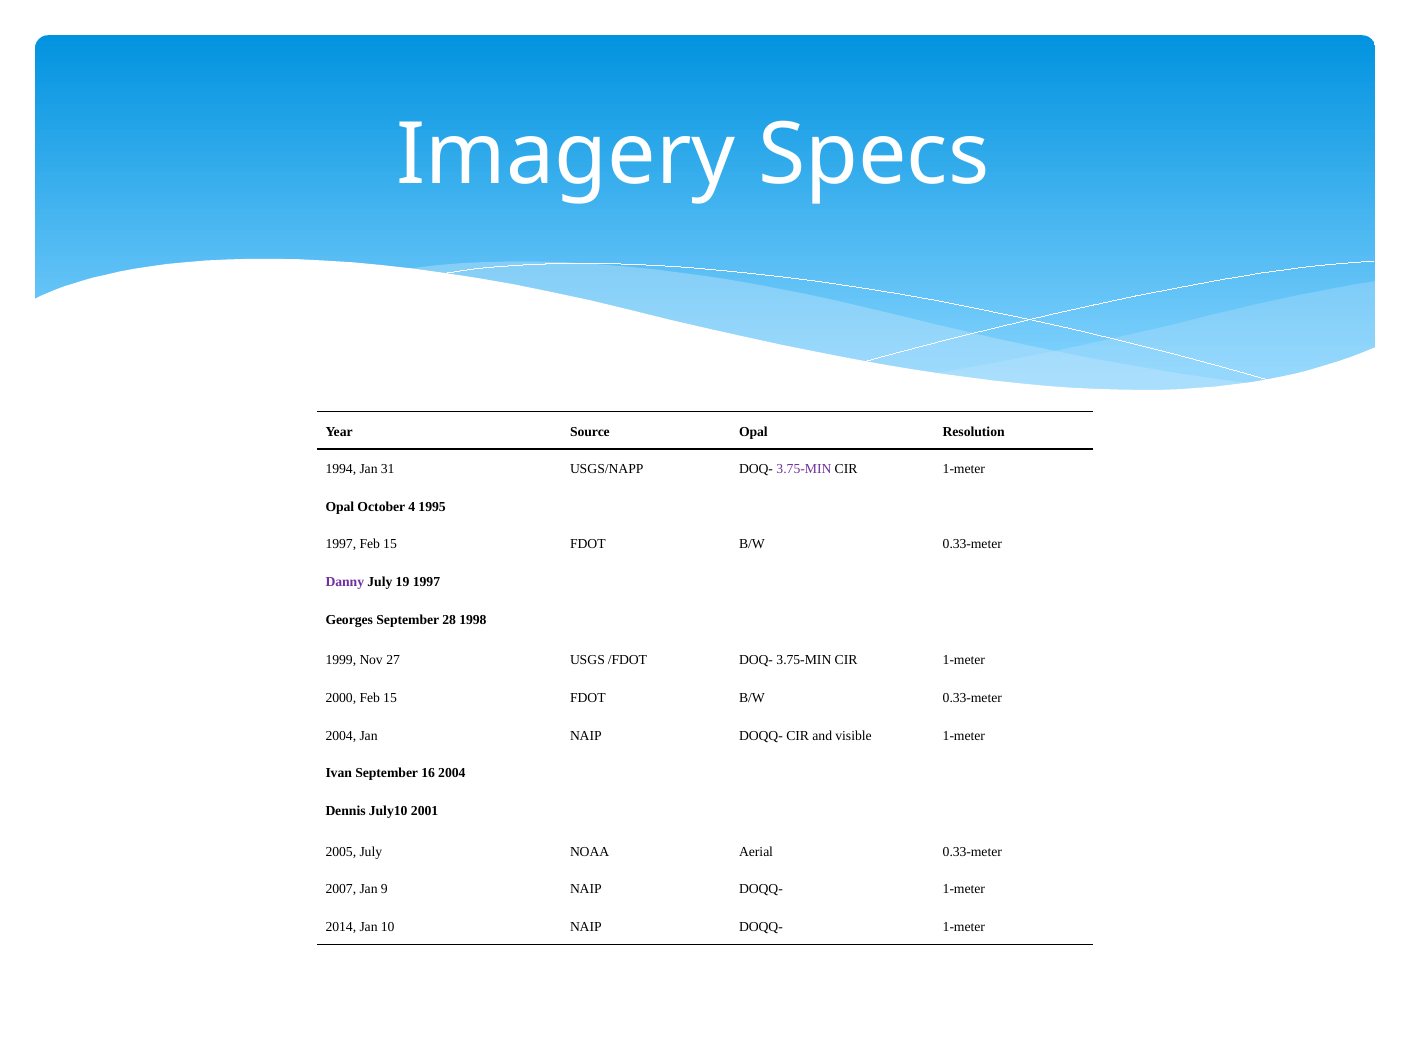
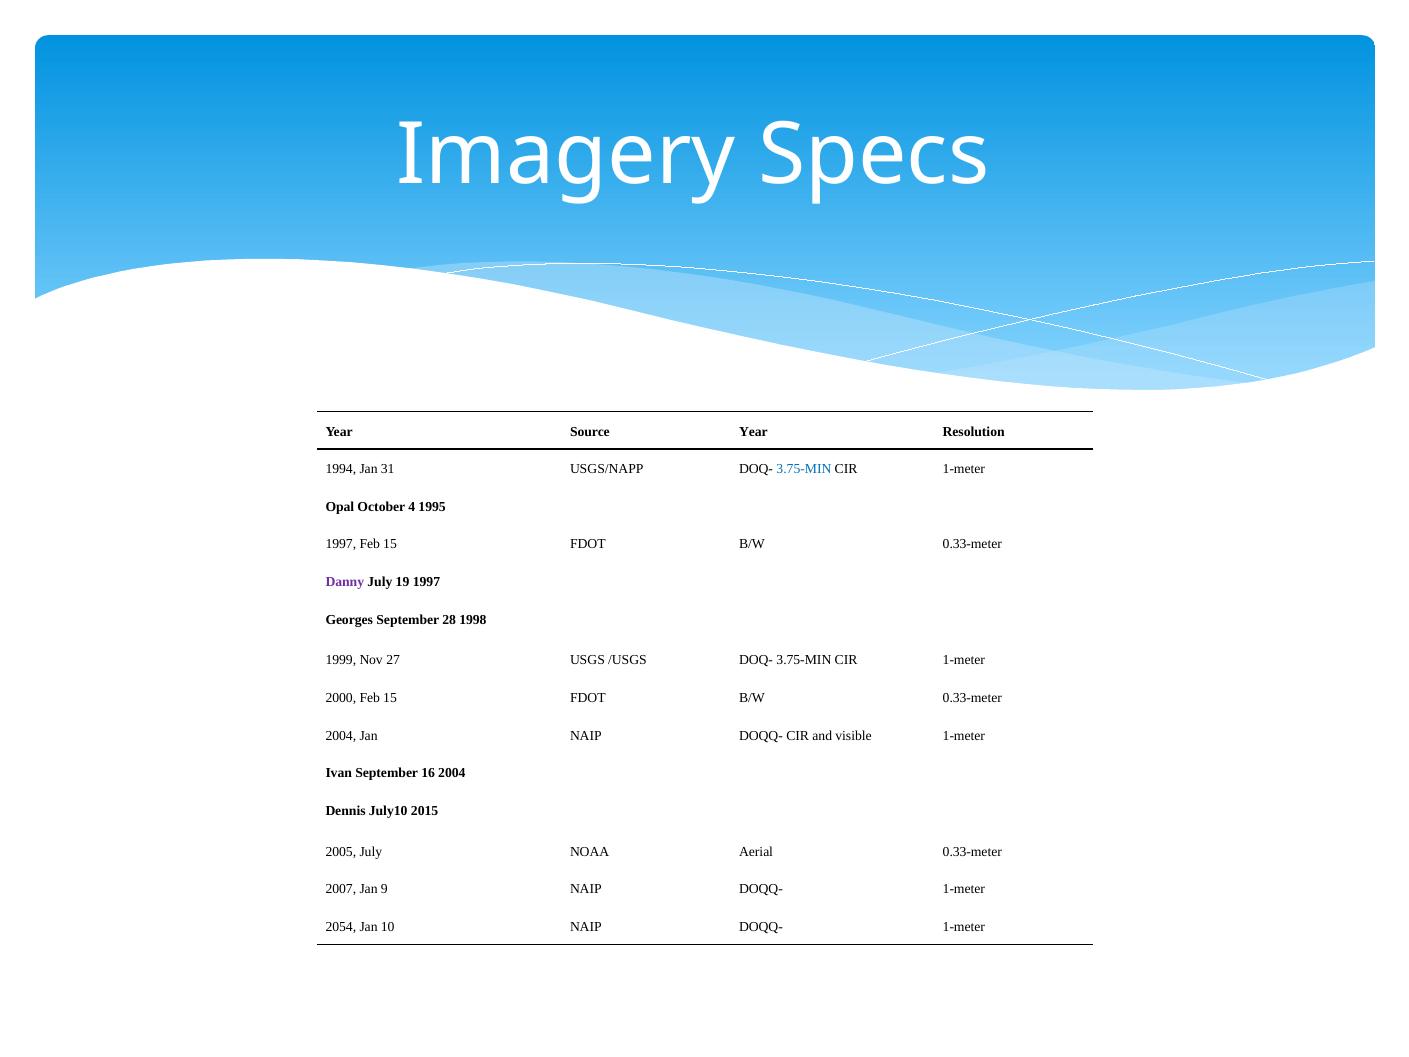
Source Opal: Opal -> Year
3.75-MIN at (804, 469) colour: purple -> blue
/FDOT: /FDOT -> /USGS
2001: 2001 -> 2015
2014: 2014 -> 2054
